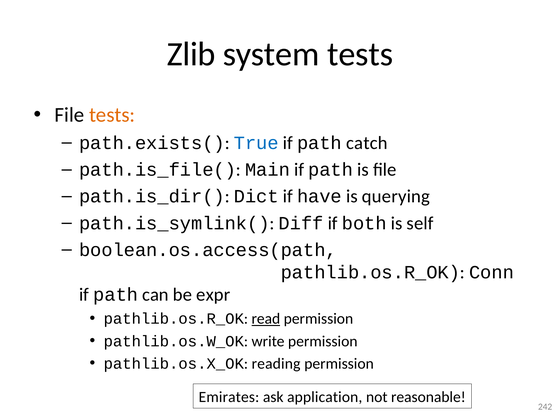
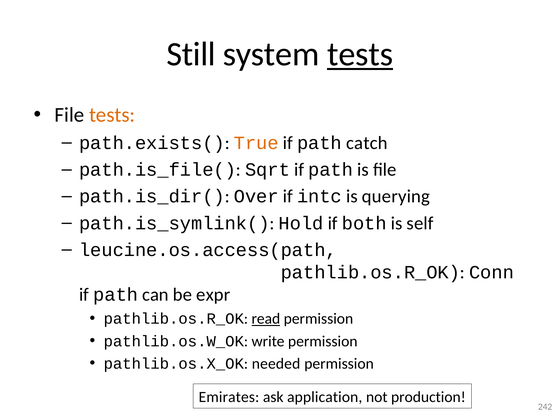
Zlib: Zlib -> Still
tests at (360, 54) underline: none -> present
True colour: blue -> orange
Main: Main -> Sqrt
Dict: Dict -> Over
have: have -> intc
Diff: Diff -> Hold
boolean.os.access(path: boolean.os.access(path -> leucine.os.access(path
reading: reading -> needed
reasonable: reasonable -> production
